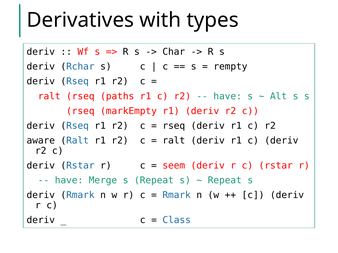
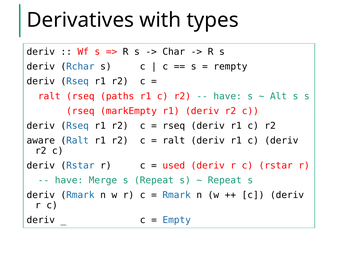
seem: seem -> used
Class: Class -> Empty
